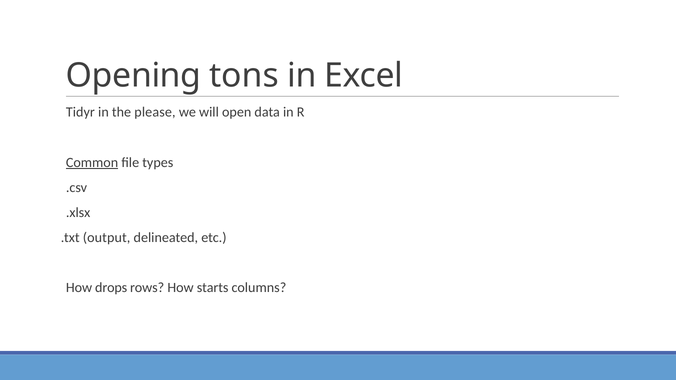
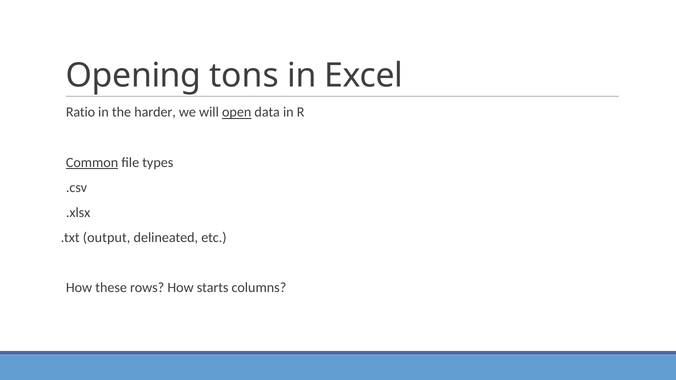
Tidyr: Tidyr -> Ratio
please: please -> harder
open underline: none -> present
drops: drops -> these
